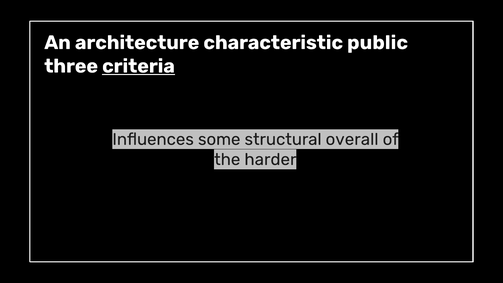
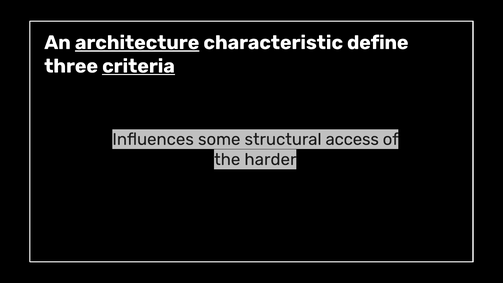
architecture underline: none -> present
public: public -> define
overall: overall -> access
